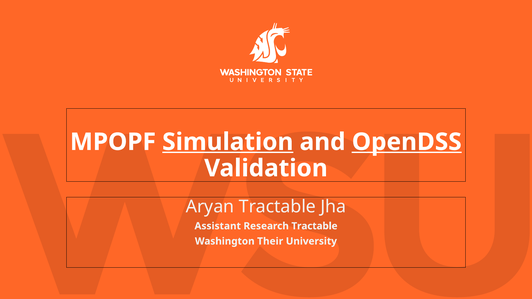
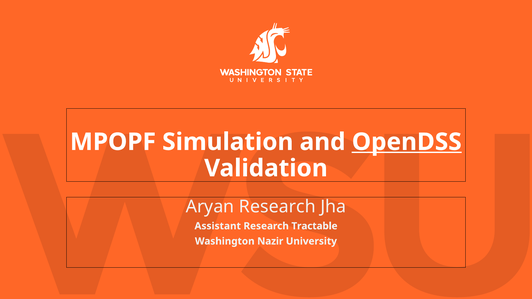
Simulation underline: present -> none
Aryan Tractable: Tractable -> Research
Their: Their -> Nazir
